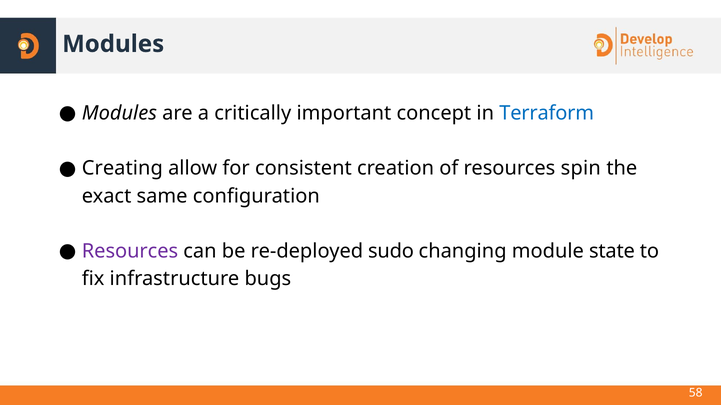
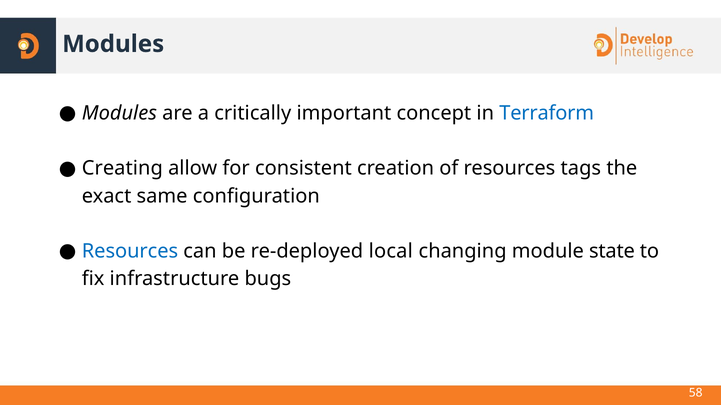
spin: spin -> tags
Resources at (130, 251) colour: purple -> blue
sudo: sudo -> local
